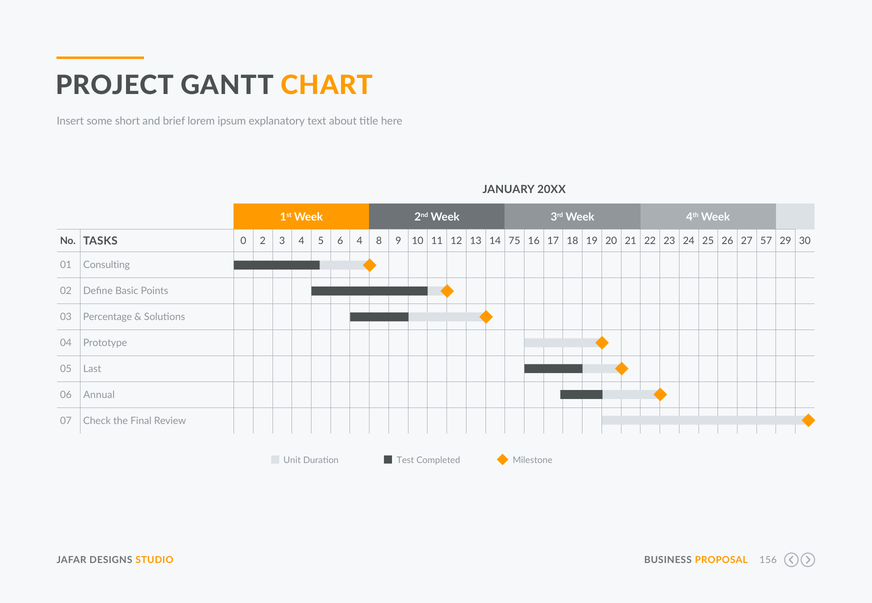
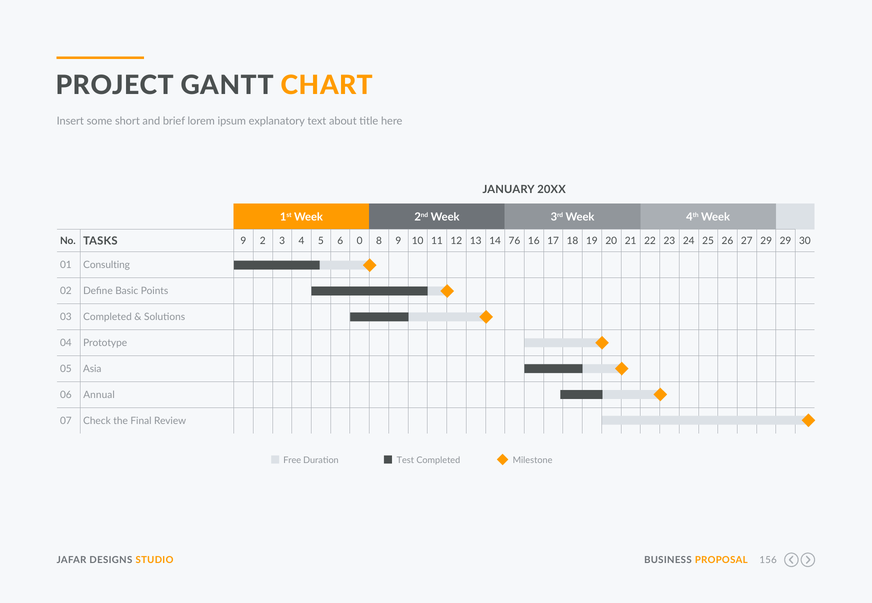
TASKS 0: 0 -> 9
6 4: 4 -> 0
75: 75 -> 76
27 57: 57 -> 29
03 Percentage: Percentage -> Completed
Last: Last -> Asia
Unit: Unit -> Free
